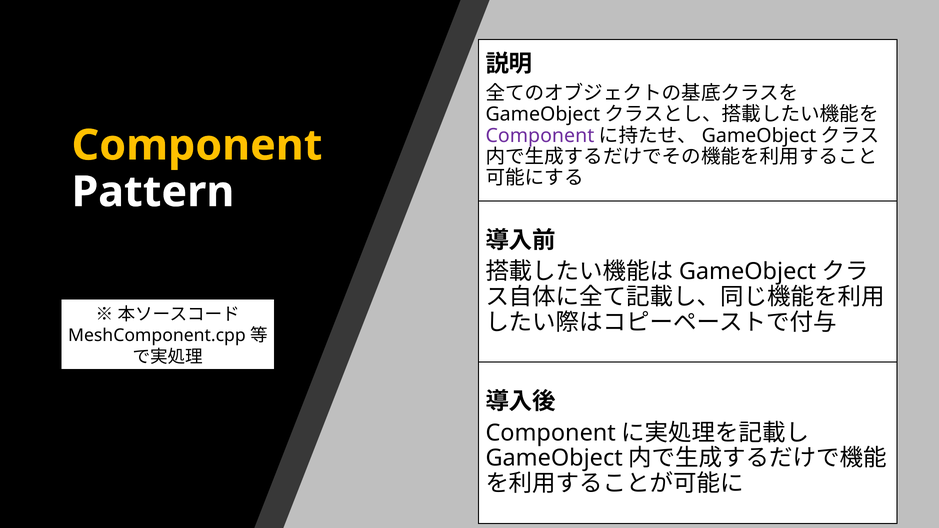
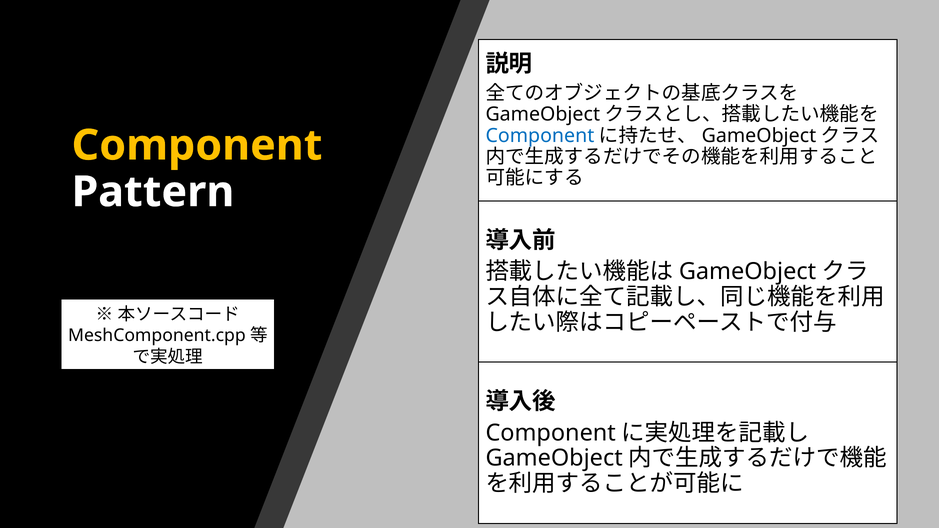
Component at (540, 136) colour: purple -> blue
